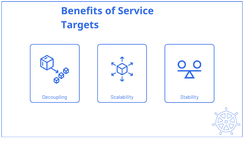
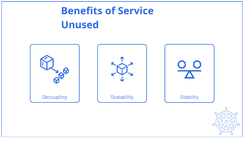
Targets: Targets -> Unused
